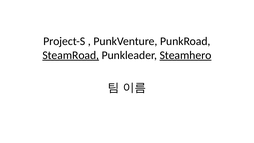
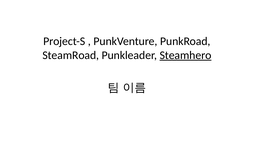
SteamRoad underline: present -> none
